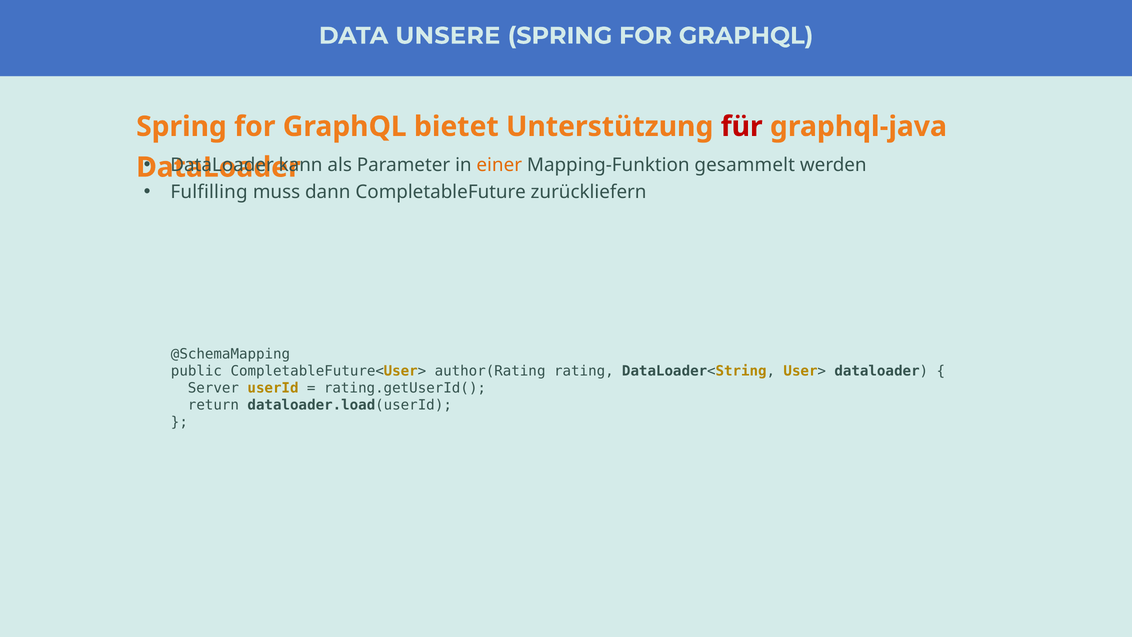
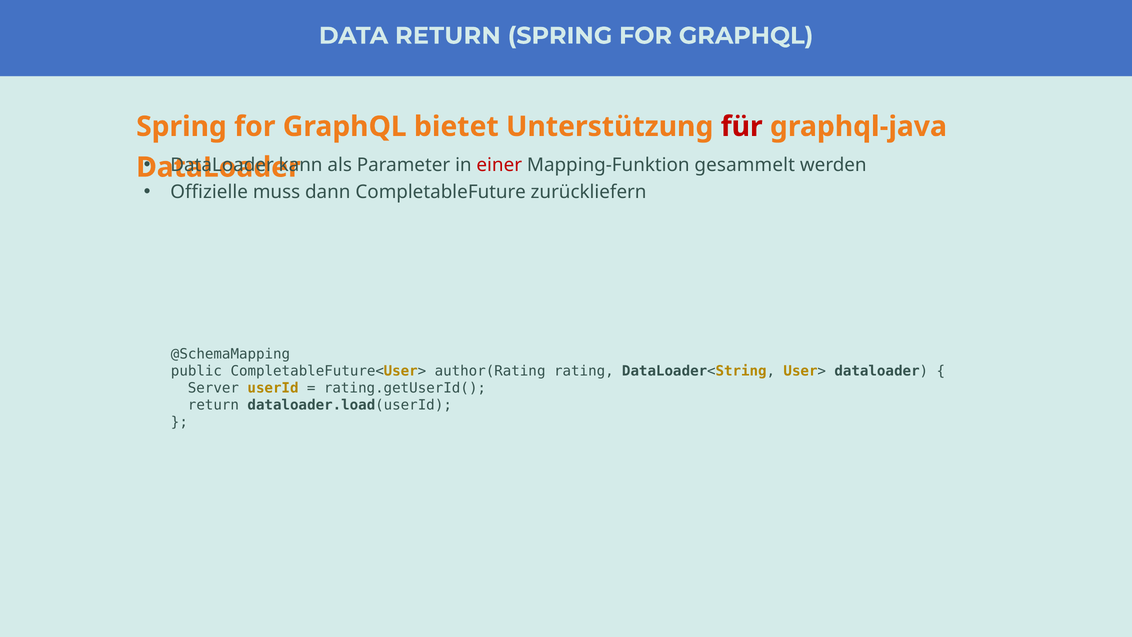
DATA UNSERE: UNSERE -> RETURN
einer colour: orange -> red
Fulfilling: Fulfilling -> Offizielle
